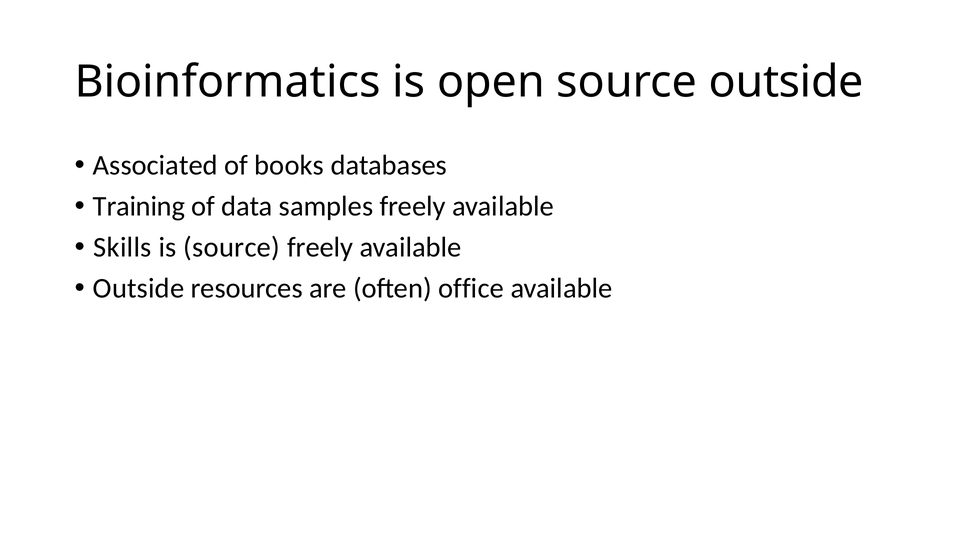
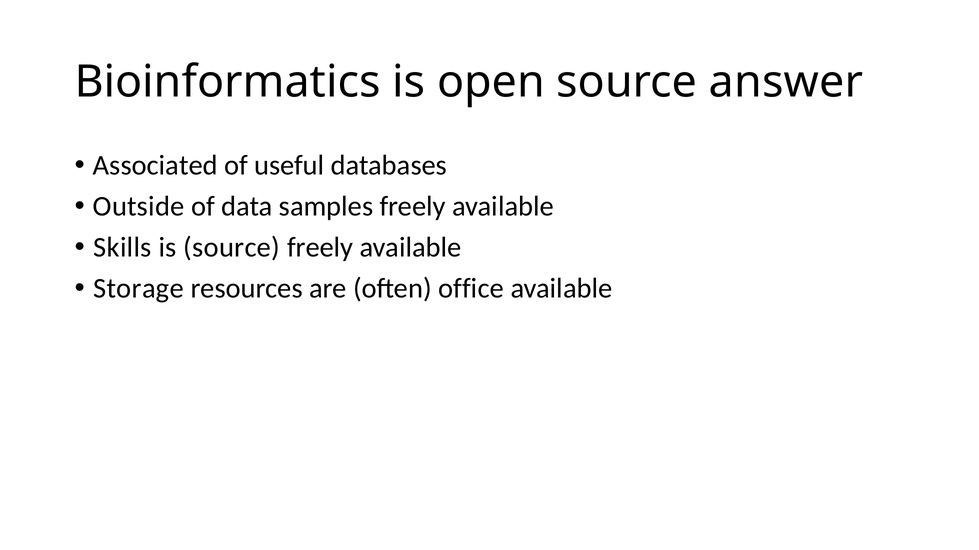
source outside: outside -> answer
books: books -> useful
Training: Training -> Outside
Outside at (139, 289): Outside -> Storage
